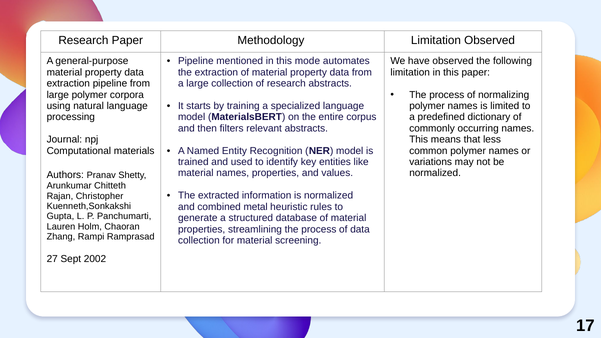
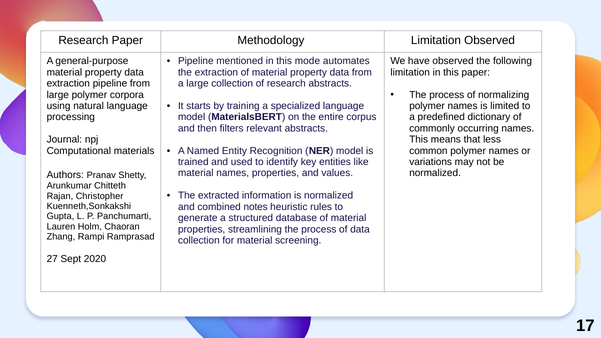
metal: metal -> notes
2002: 2002 -> 2020
